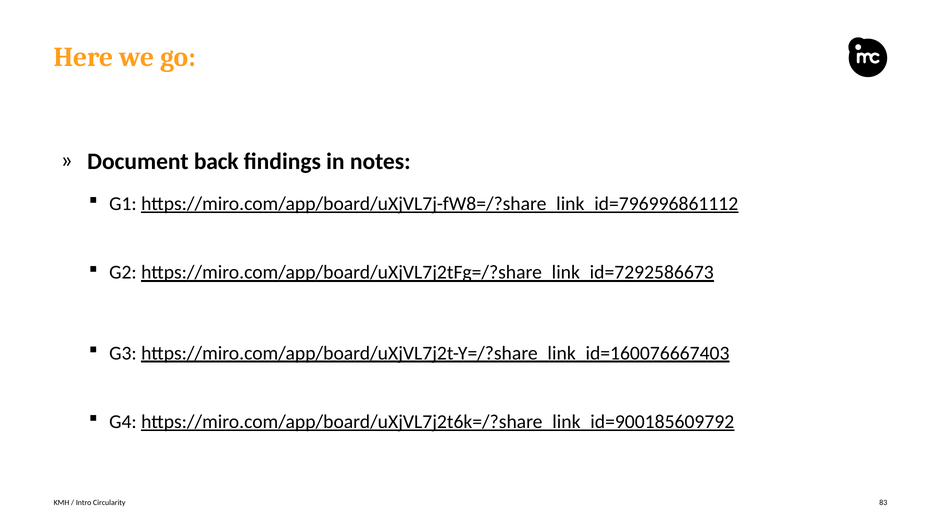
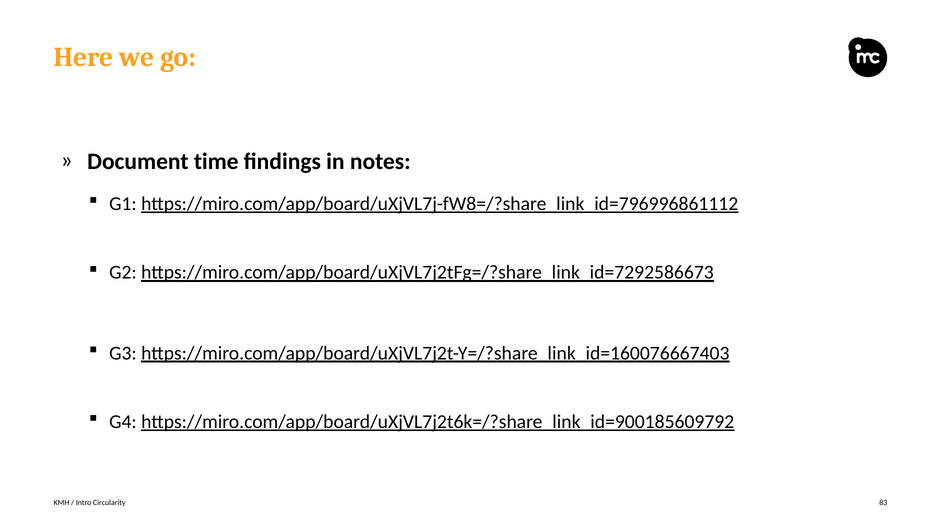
back: back -> time
